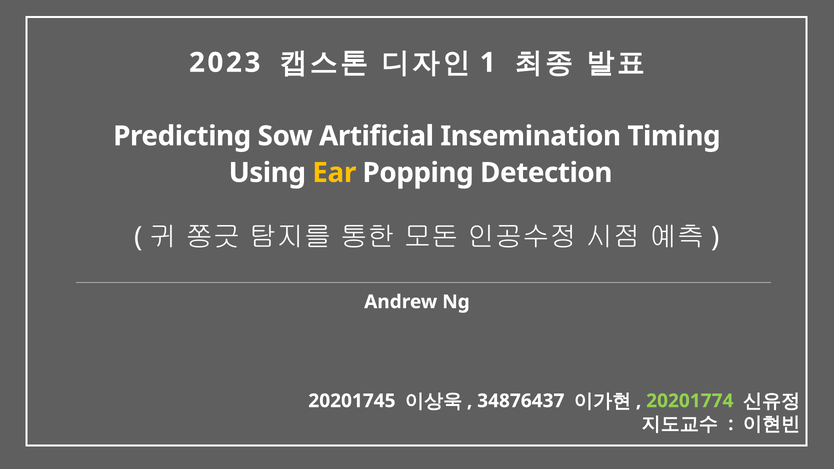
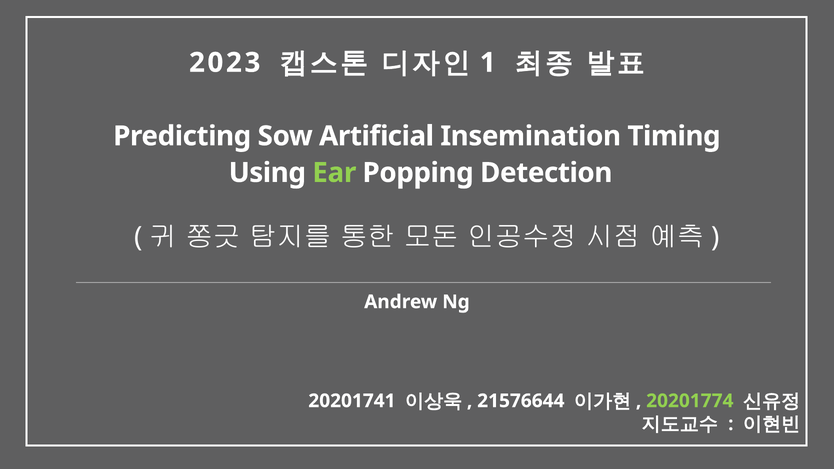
Ear colour: yellow -> light green
20201745: 20201745 -> 20201741
34876437: 34876437 -> 21576644
